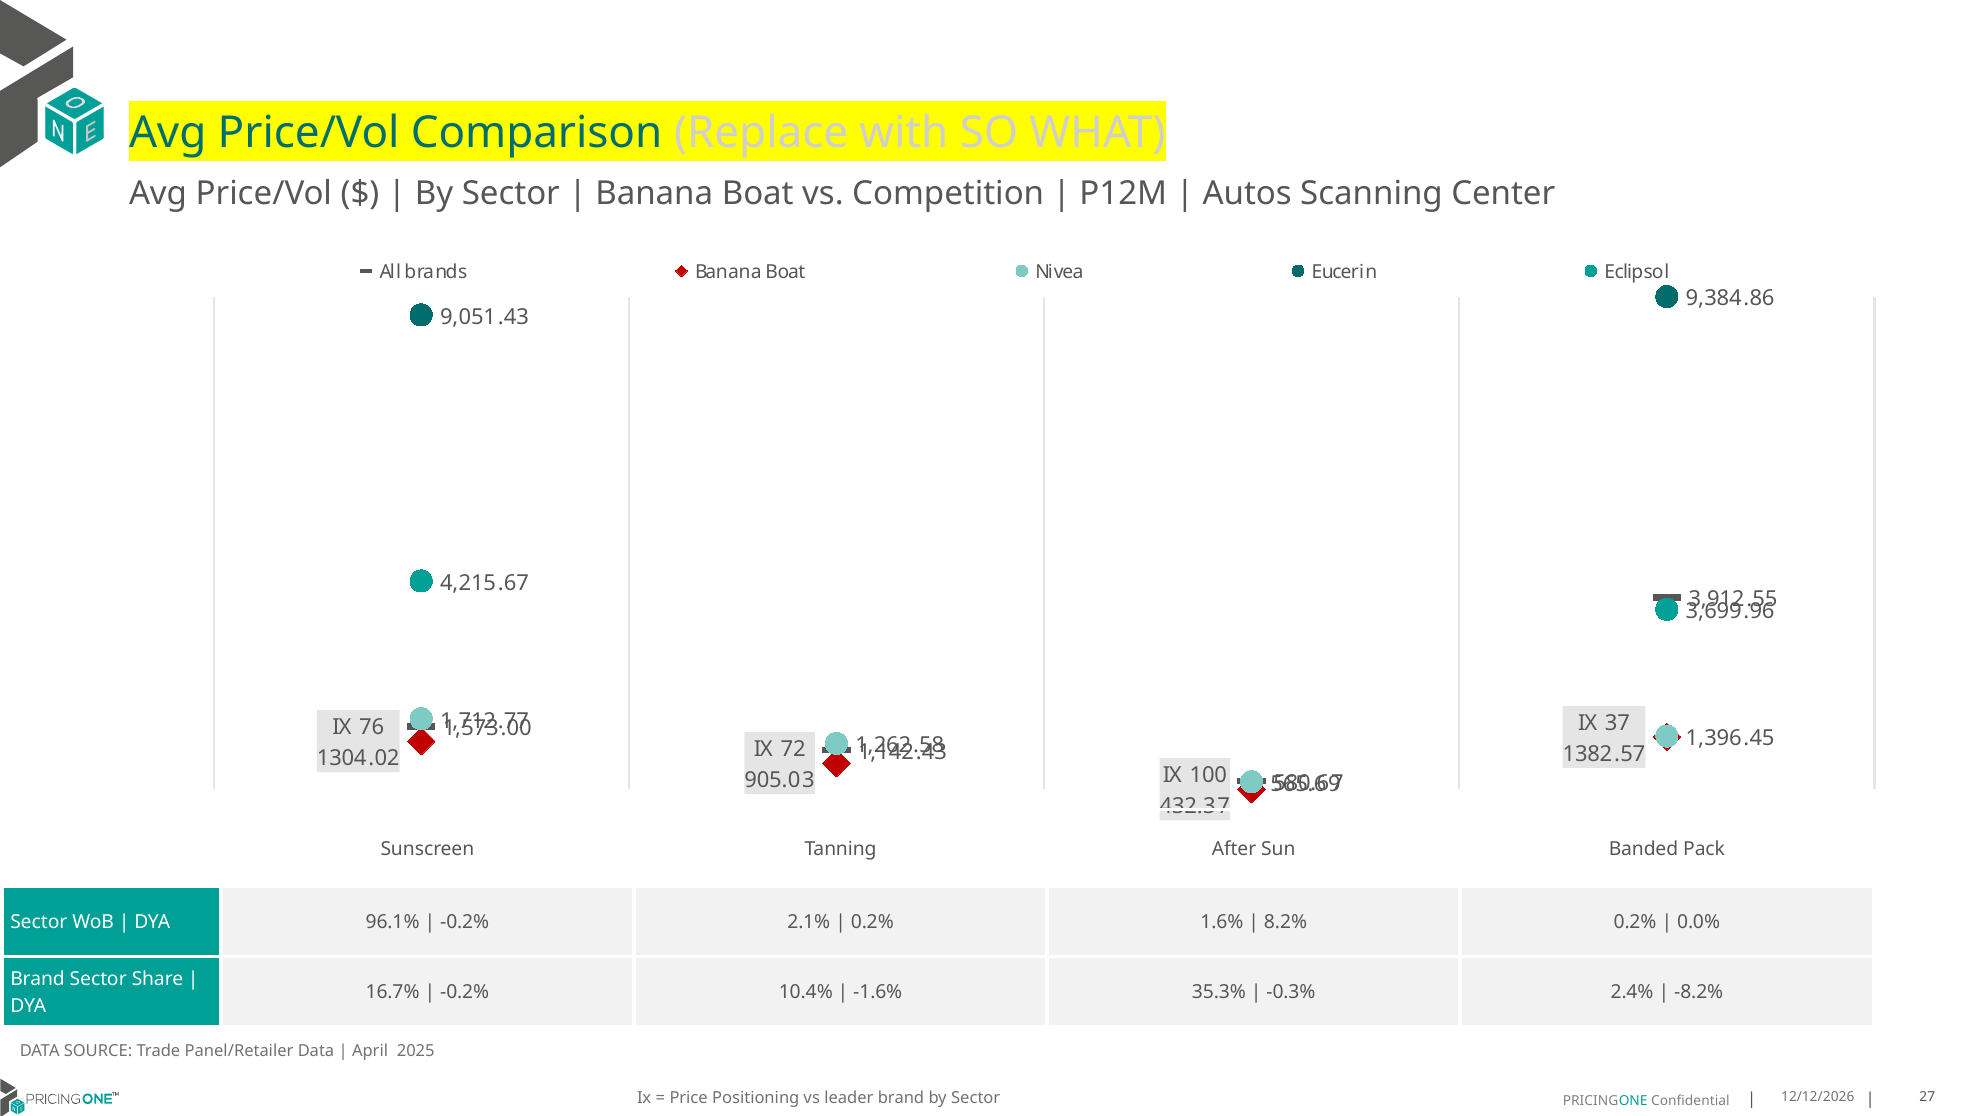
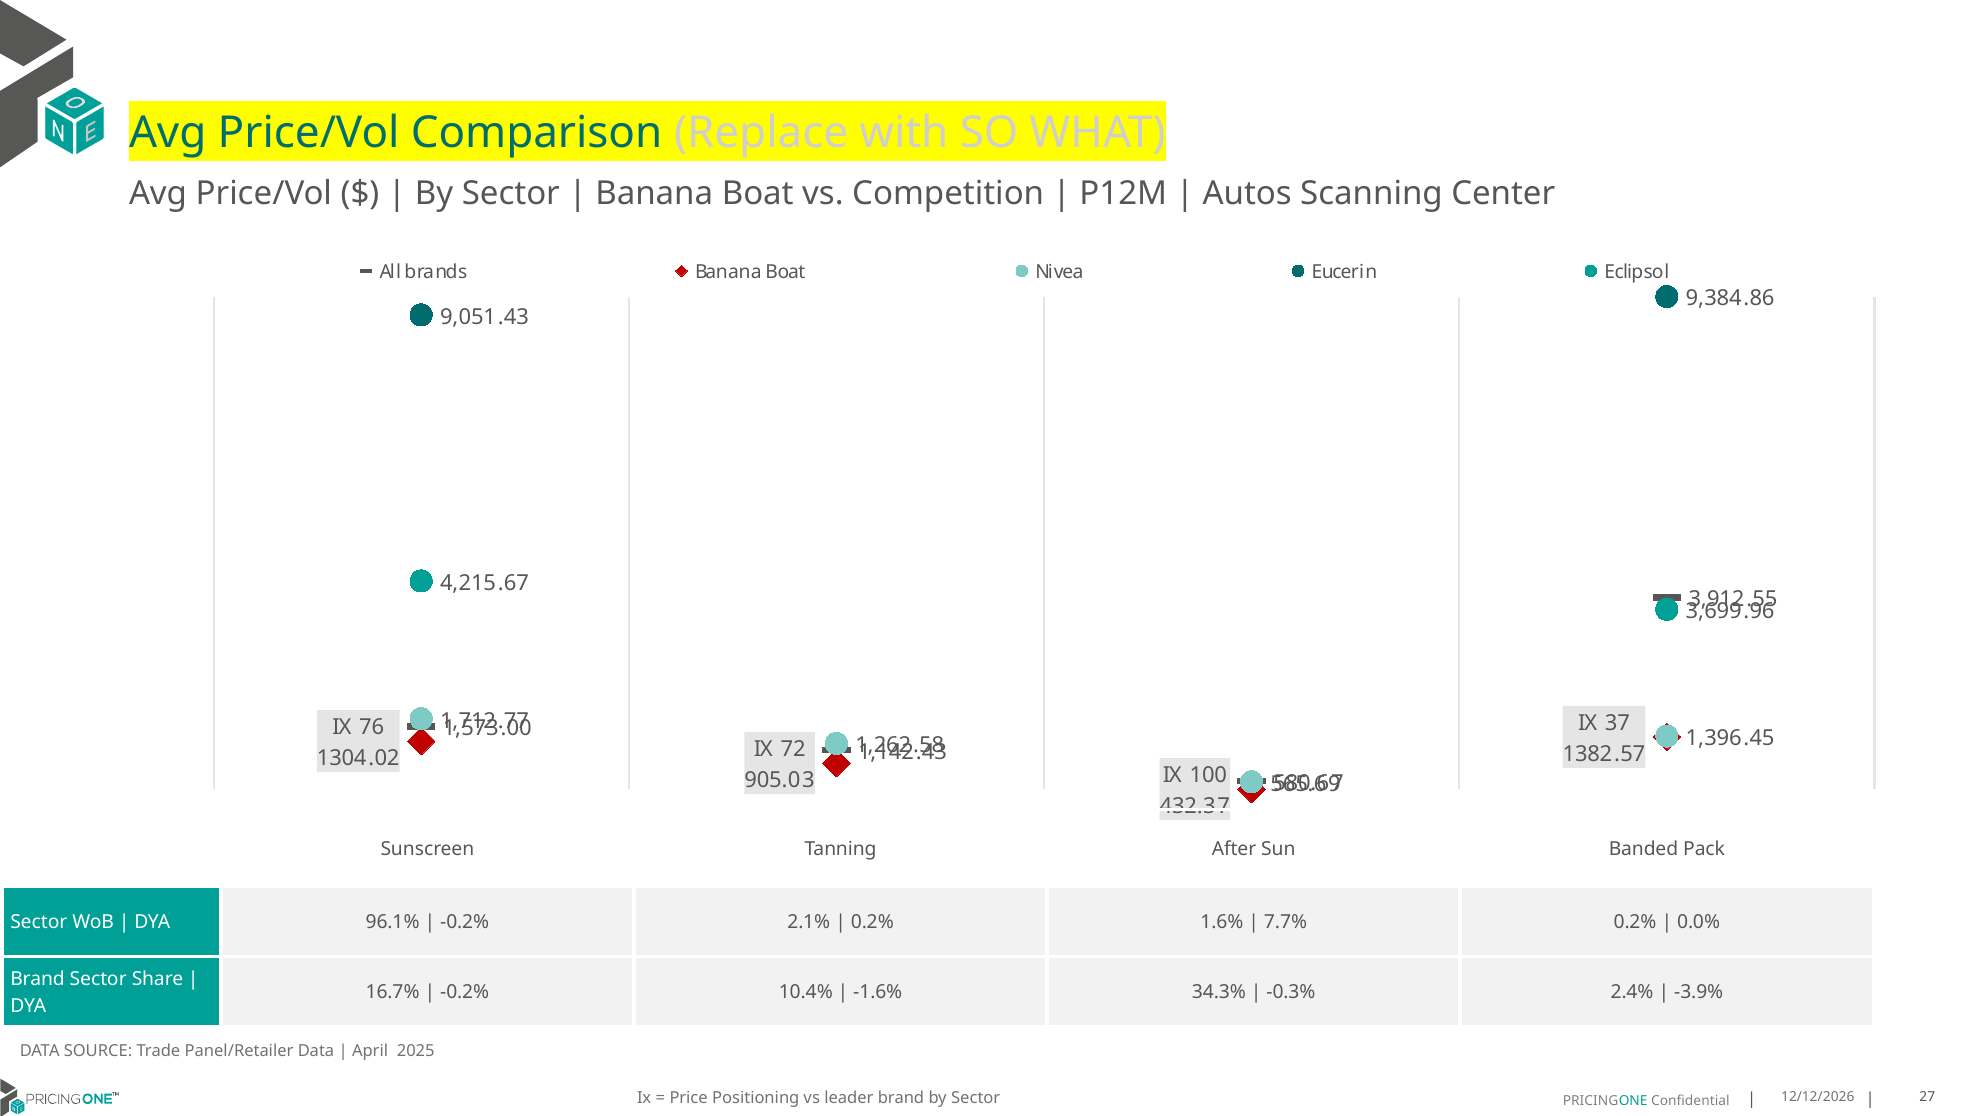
8.2%: 8.2% -> 7.7%
35.3%: 35.3% -> 34.3%
-8.2%: -8.2% -> -3.9%
